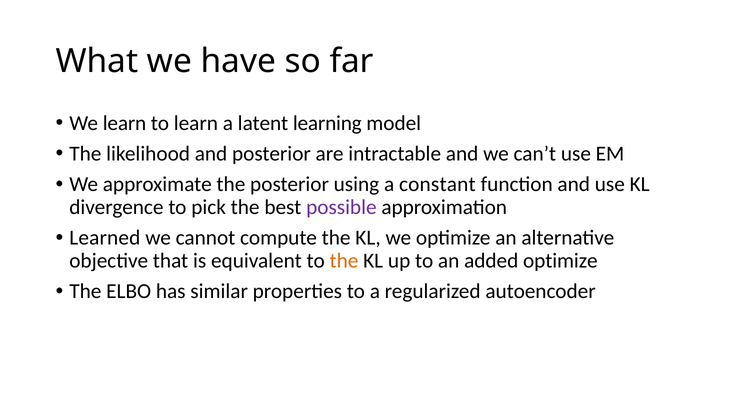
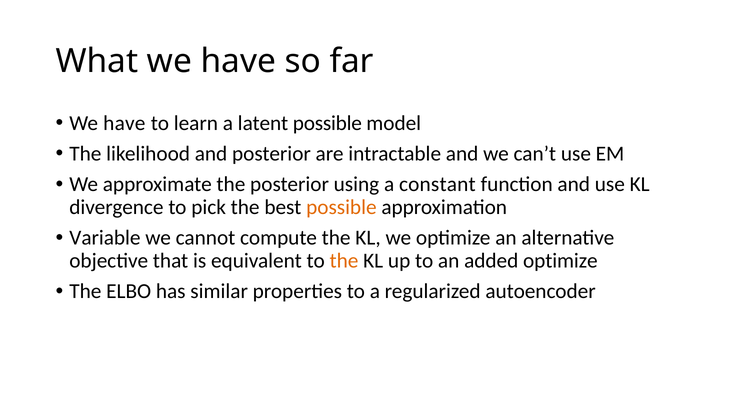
learn at (125, 123): learn -> have
latent learning: learning -> possible
possible at (341, 208) colour: purple -> orange
Learned: Learned -> Variable
